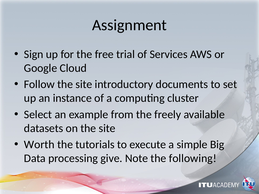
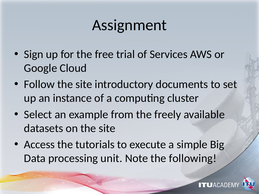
Worth: Worth -> Access
give: give -> unit
